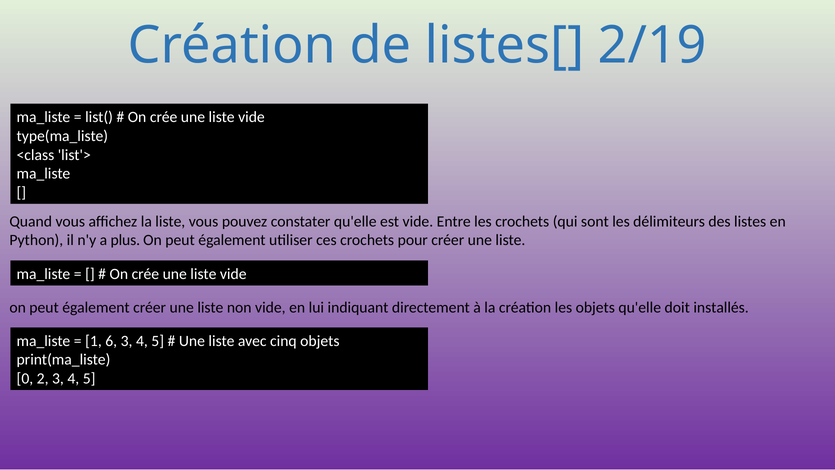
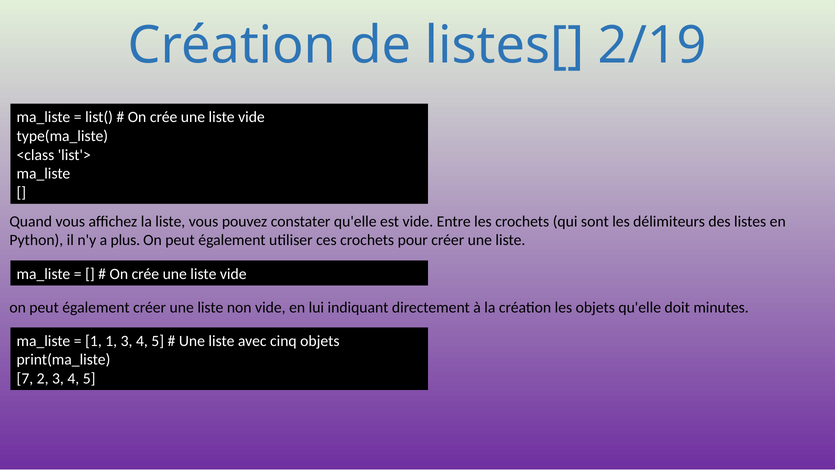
installés: installés -> minutes
1 6: 6 -> 1
0: 0 -> 7
